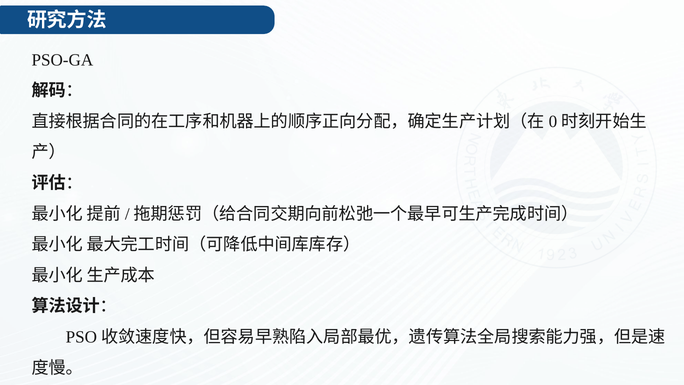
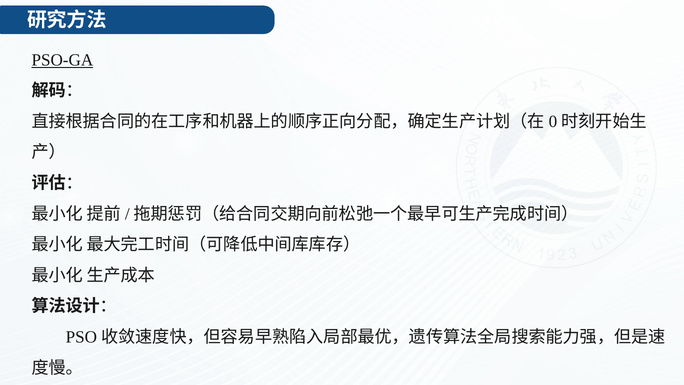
PSO-GA underline: none -> present
